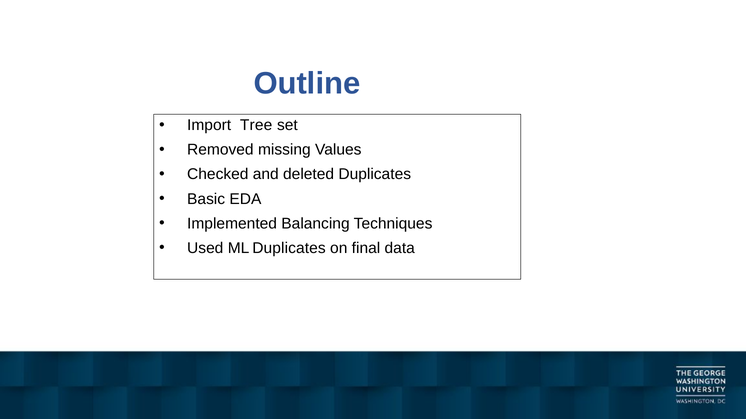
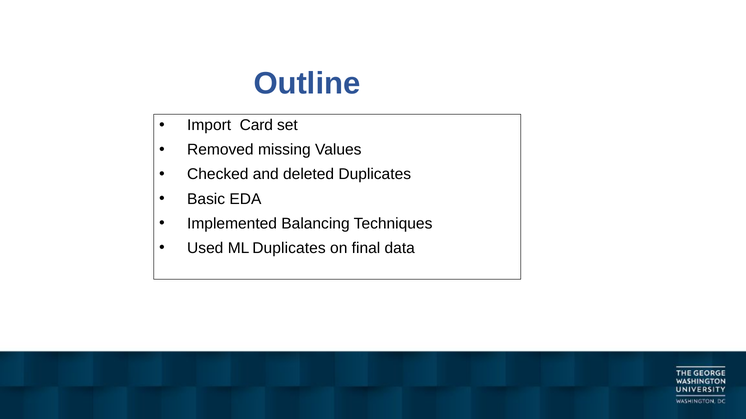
Tree: Tree -> Card
